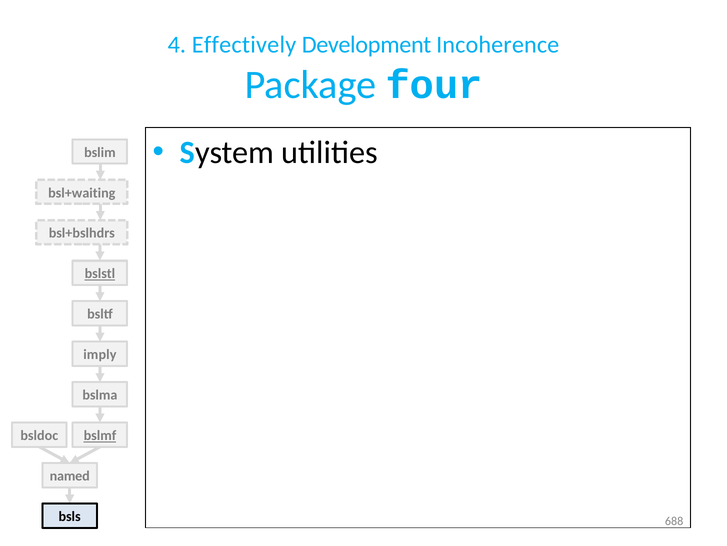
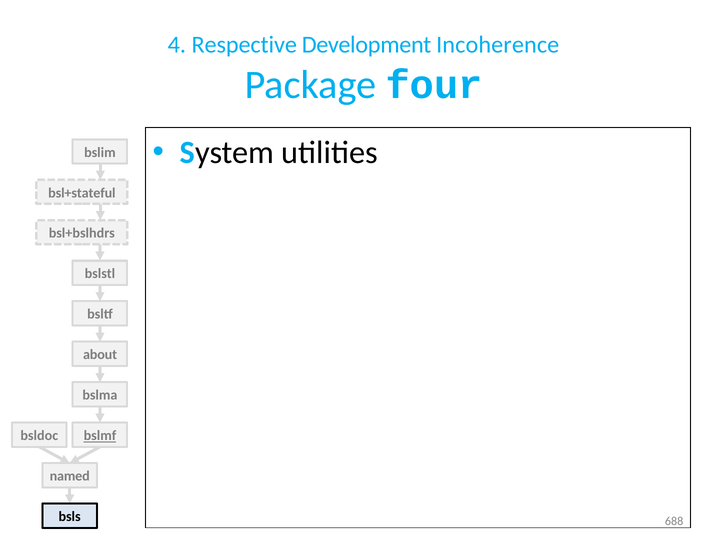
Effectively: Effectively -> Respective
bsl+waiting: bsl+waiting -> bsl+stateful
bslstl underline: present -> none
imply: imply -> about
